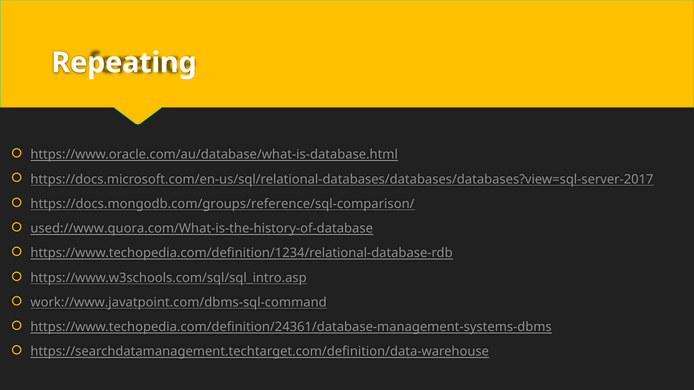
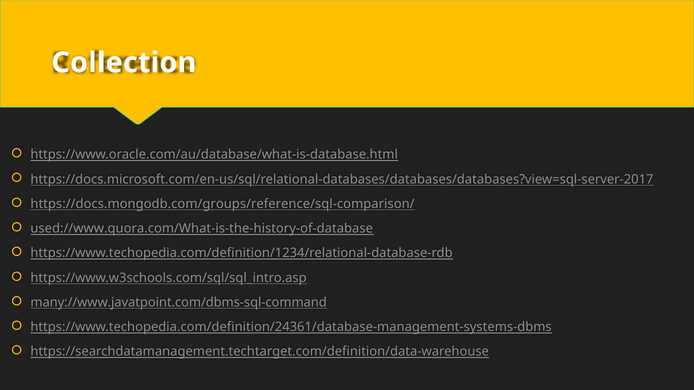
Repeating: Repeating -> Collection
work://www.javatpoint.com/dbms-sql-command: work://www.javatpoint.com/dbms-sql-command -> many://www.javatpoint.com/dbms-sql-command
